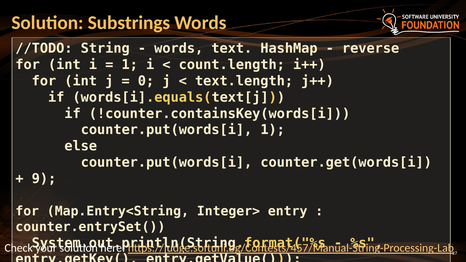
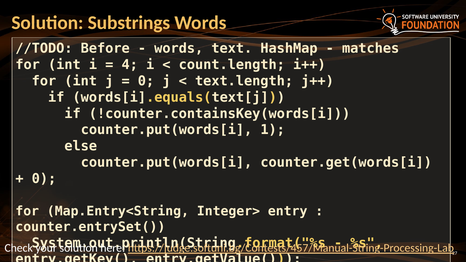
String: String -> Before
reverse: reverse -> matches
1 at (130, 65): 1 -> 4
9 at (44, 179): 9 -> 0
